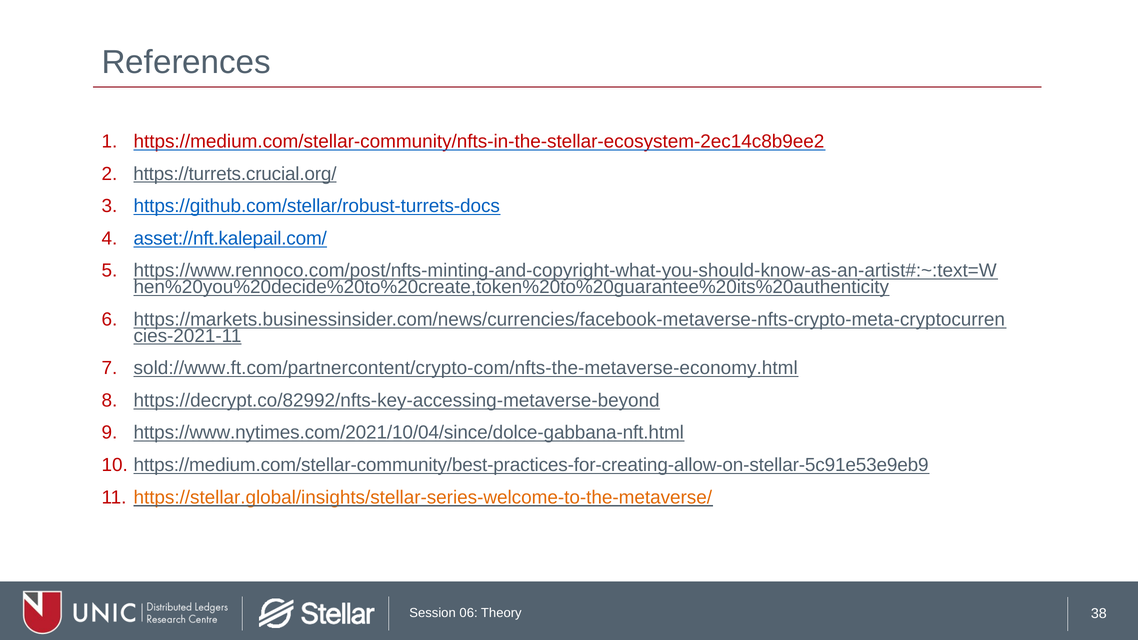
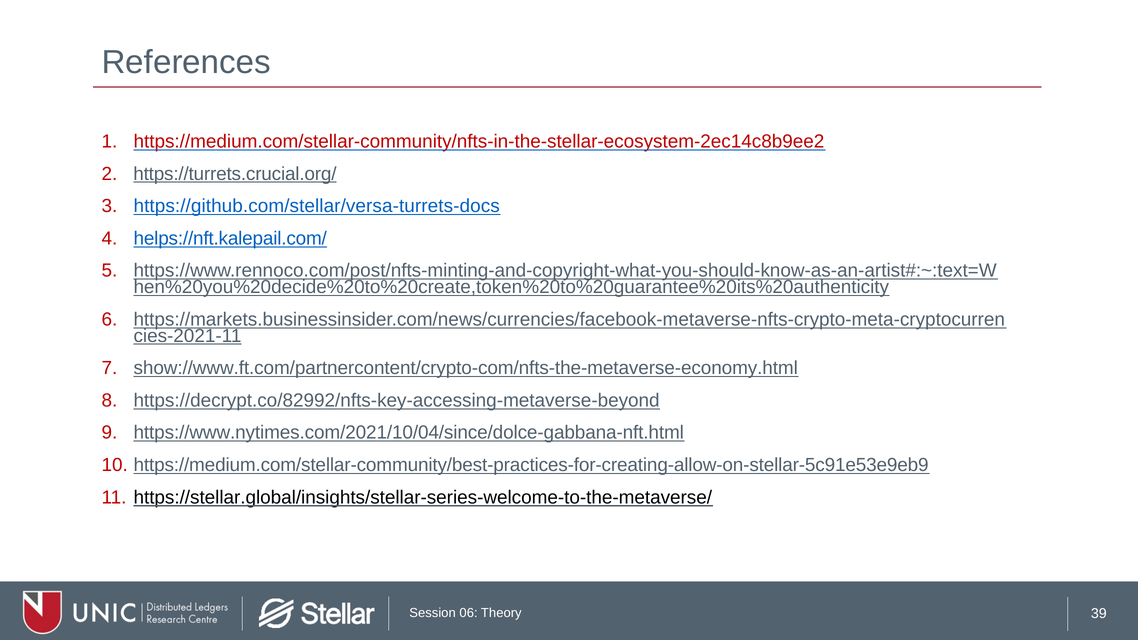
https://github.com/stellar/robust-turrets-docs: https://github.com/stellar/robust-turrets-docs -> https://github.com/stellar/versa-turrets-docs
asset://nft.kalepail.com/: asset://nft.kalepail.com/ -> helps://nft.kalepail.com/
sold://www.ft.com/partnercontent/crypto-com/nfts-the-metaverse-economy.html: sold://www.ft.com/partnercontent/crypto-com/nfts-the-metaverse-economy.html -> show://www.ft.com/partnercontent/crypto-com/nfts-the-metaverse-economy.html
https://stellar.global/insights/stellar-series-welcome-to-the-metaverse/ colour: orange -> black
38: 38 -> 39
